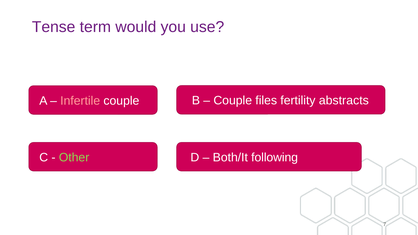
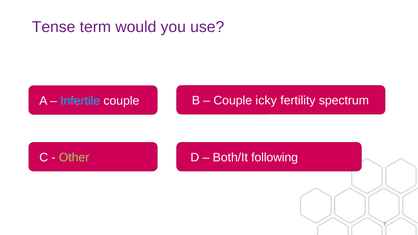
files: files -> icky
abstracts: abstracts -> spectrum
Infertile colour: pink -> light blue
